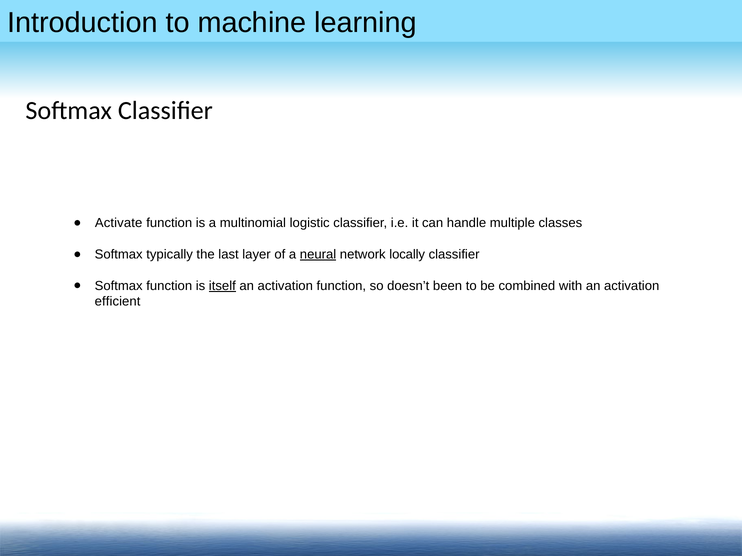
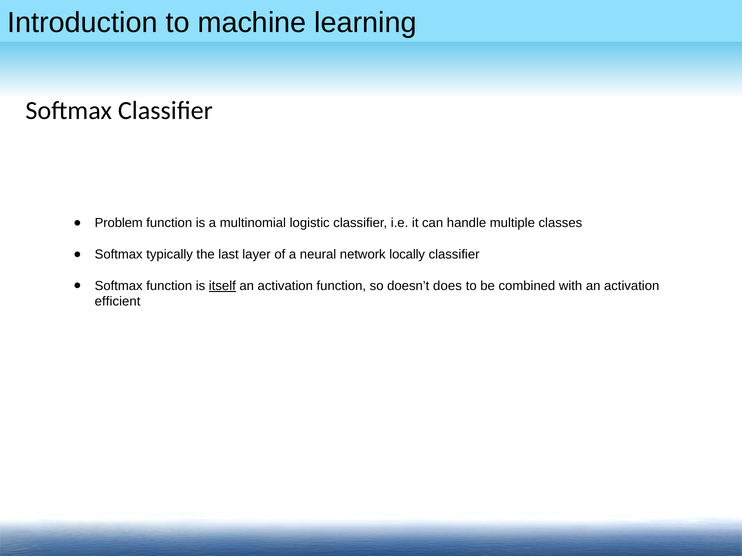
Activate: Activate -> Problem
neural underline: present -> none
been: been -> does
